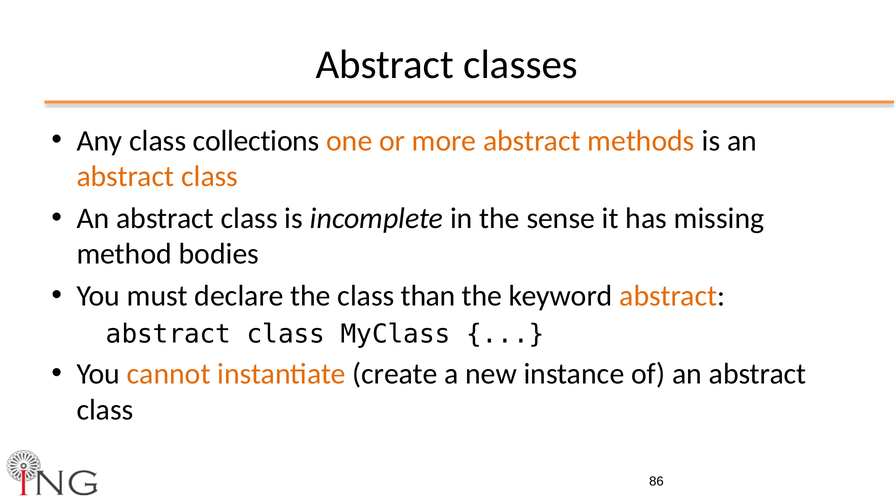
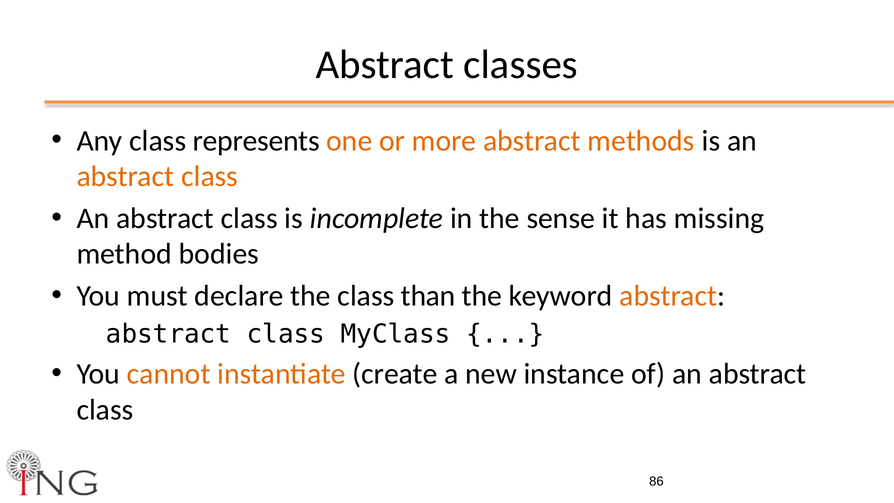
collections: collections -> represents
